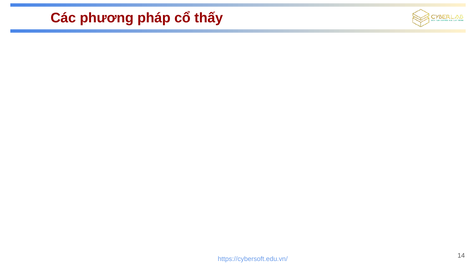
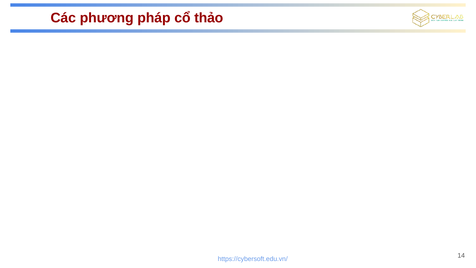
thấy: thấy -> thảo
